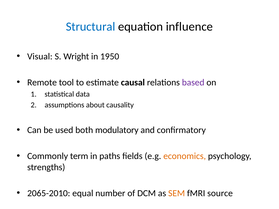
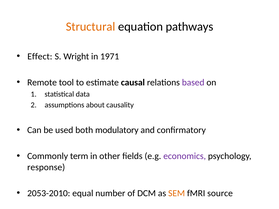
Structural colour: blue -> orange
influence: influence -> pathways
Visual: Visual -> Effect
1950: 1950 -> 1971
paths: paths -> other
economics colour: orange -> purple
strengths: strengths -> response
2065-2010: 2065-2010 -> 2053-2010
